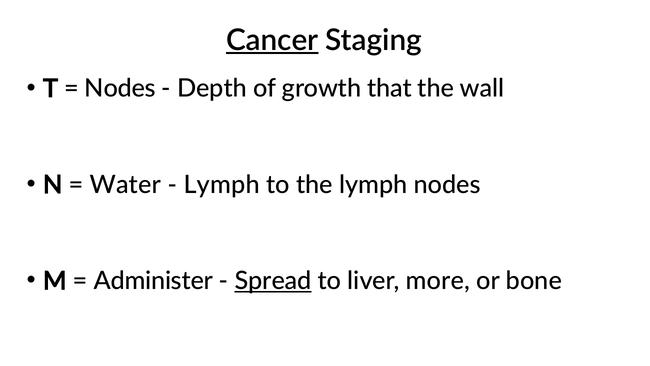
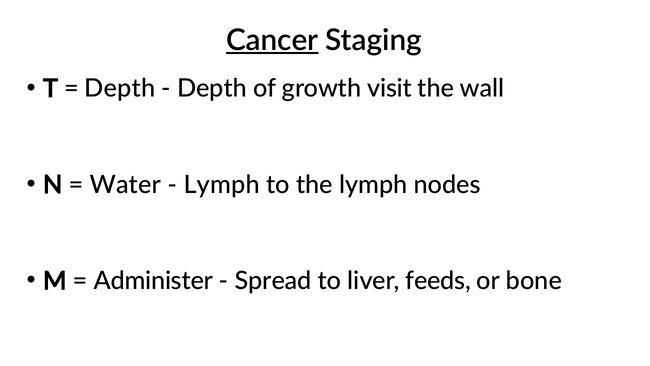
Nodes at (120, 88): Nodes -> Depth
that: that -> visit
Spread underline: present -> none
more: more -> feeds
